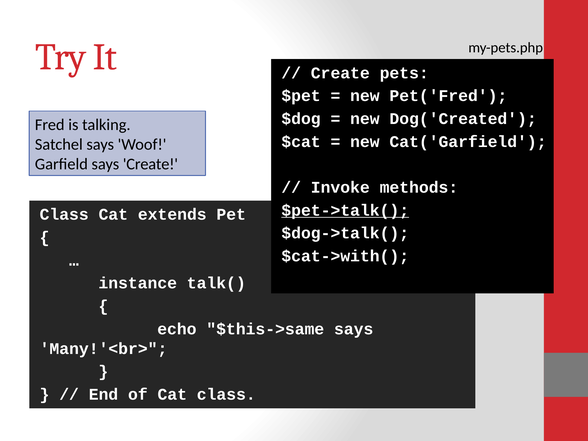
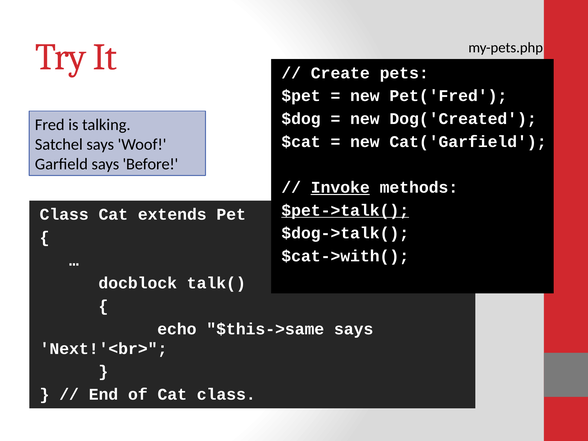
says Create: Create -> Before
Invoke underline: none -> present
instance: instance -> docblock
Many!'<br>: Many!'<br> -> Next!'<br>
